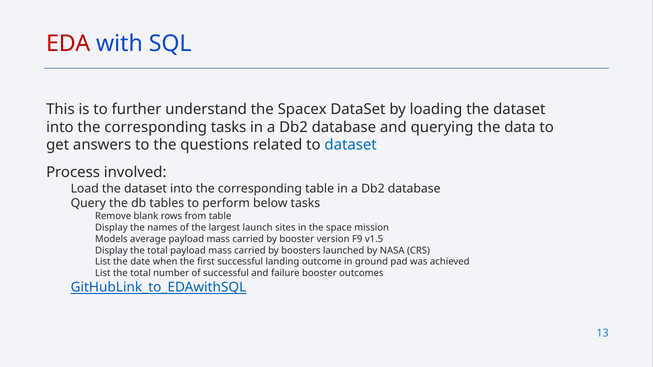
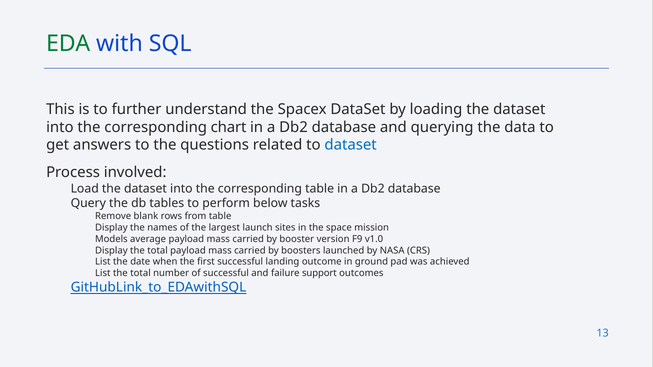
EDA colour: red -> green
corresponding tasks: tasks -> chart
v1.5: v1.5 -> v1.0
failure booster: booster -> support
